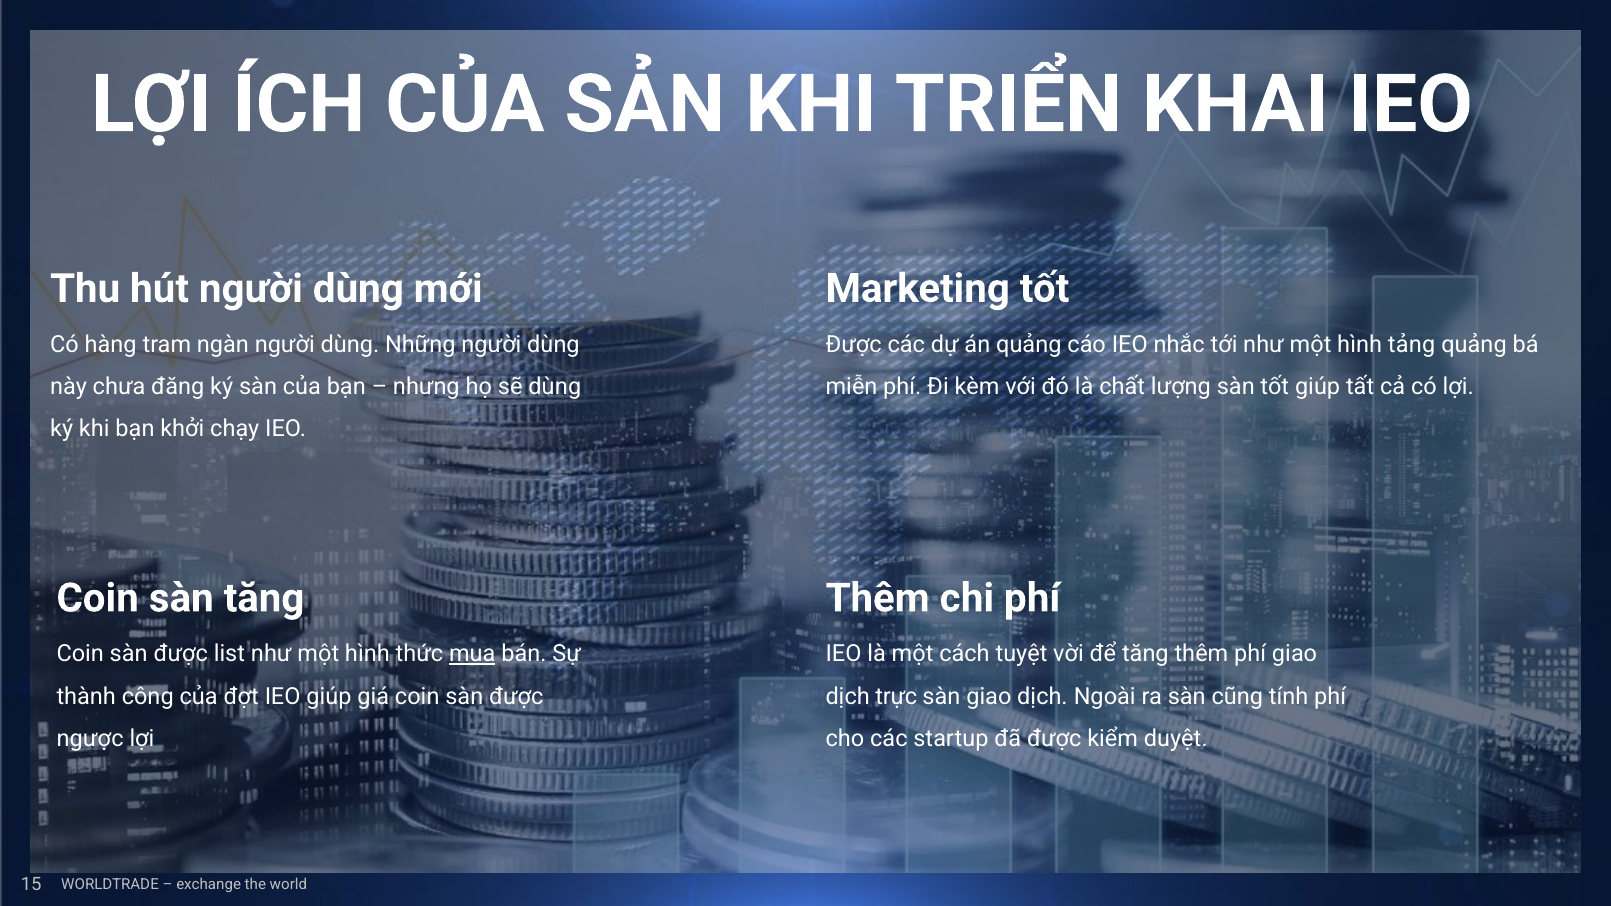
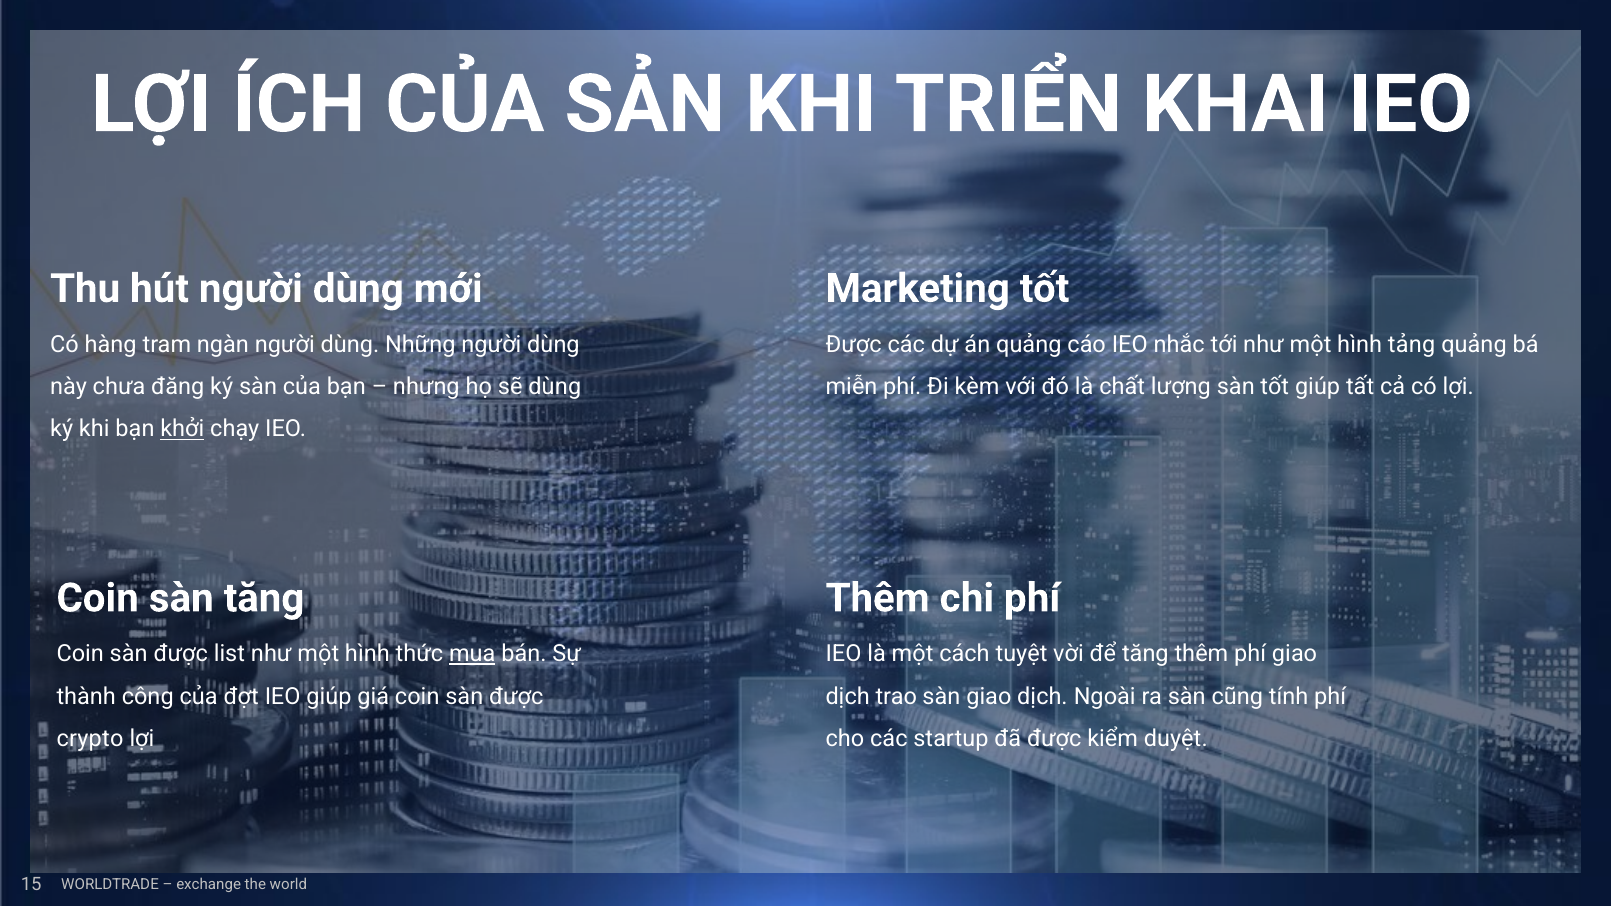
khởi underline: none -> present
trực: trực -> trao
ngược: ngược -> crypto
